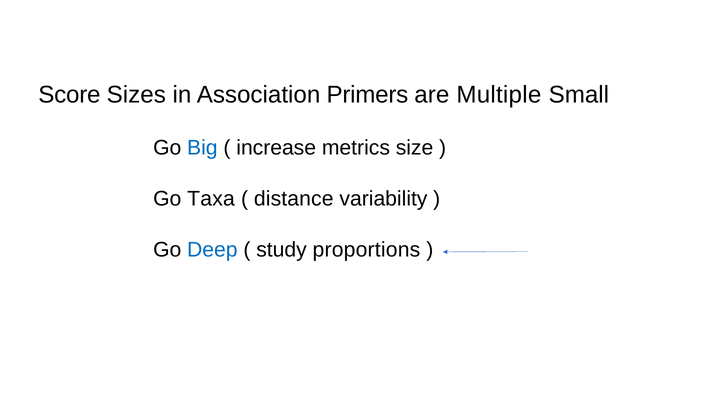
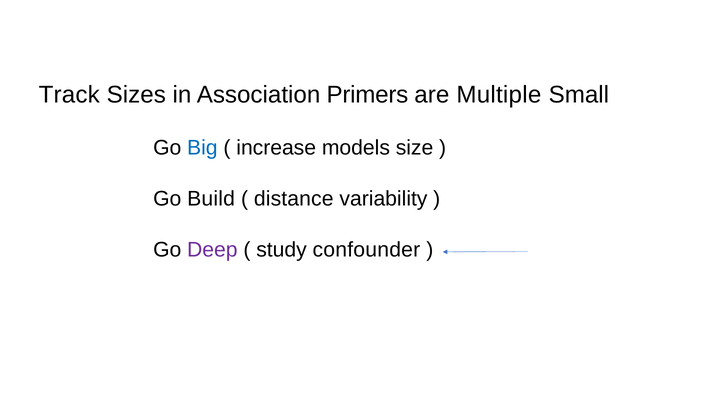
Score: Score -> Track
metrics: metrics -> models
Taxa: Taxa -> Build
Deep colour: blue -> purple
proportions: proportions -> confounder
